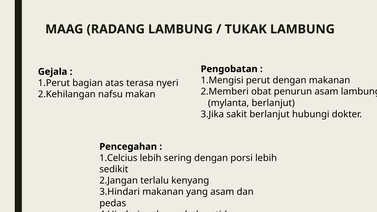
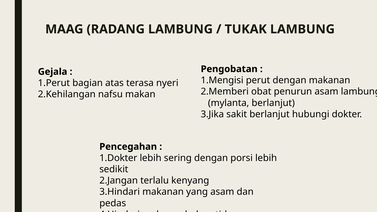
1.Celcius: 1.Celcius -> 1.Dokter
